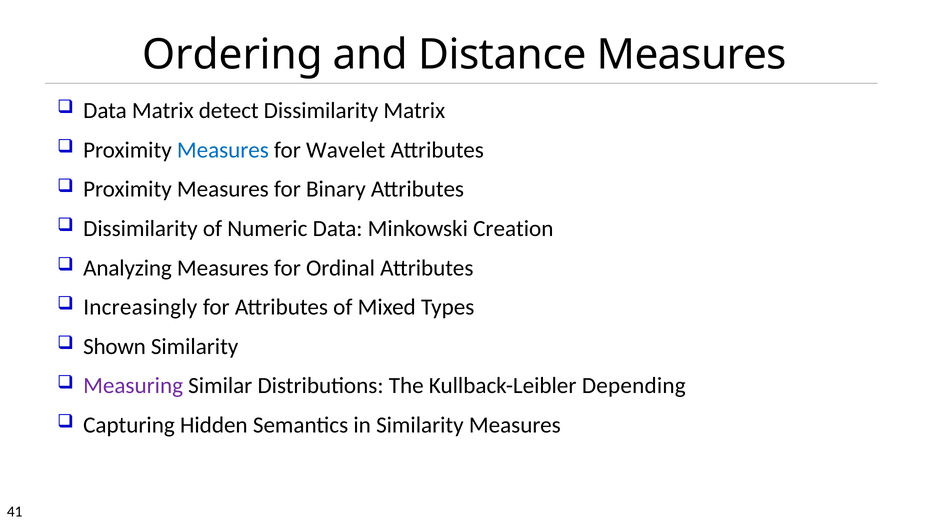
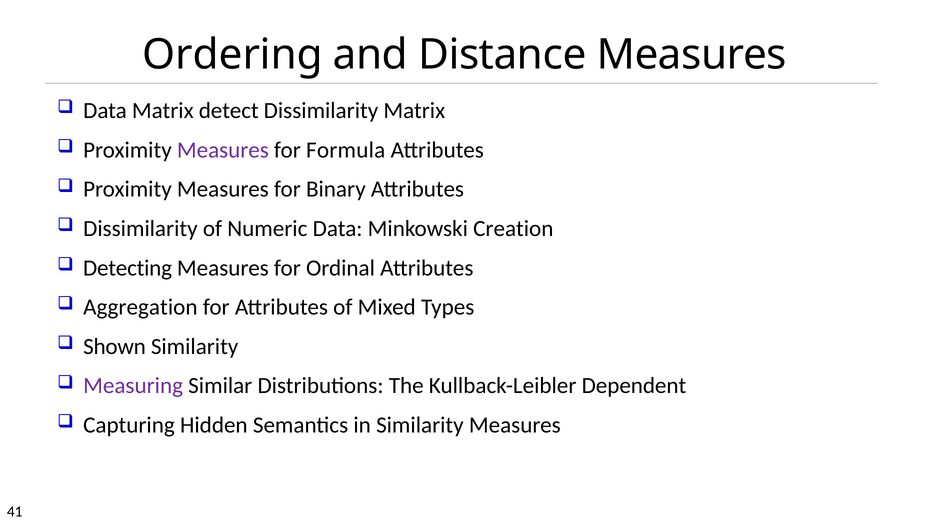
Measures at (223, 150) colour: blue -> purple
Wavelet: Wavelet -> Formula
Analyzing: Analyzing -> Detecting
Increasingly: Increasingly -> Aggregation
Depending: Depending -> Dependent
